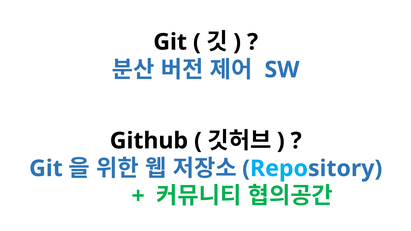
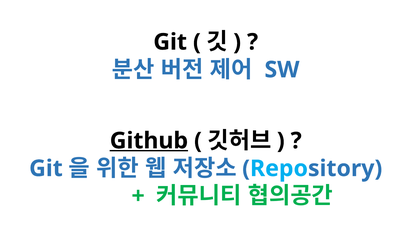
Github underline: none -> present
